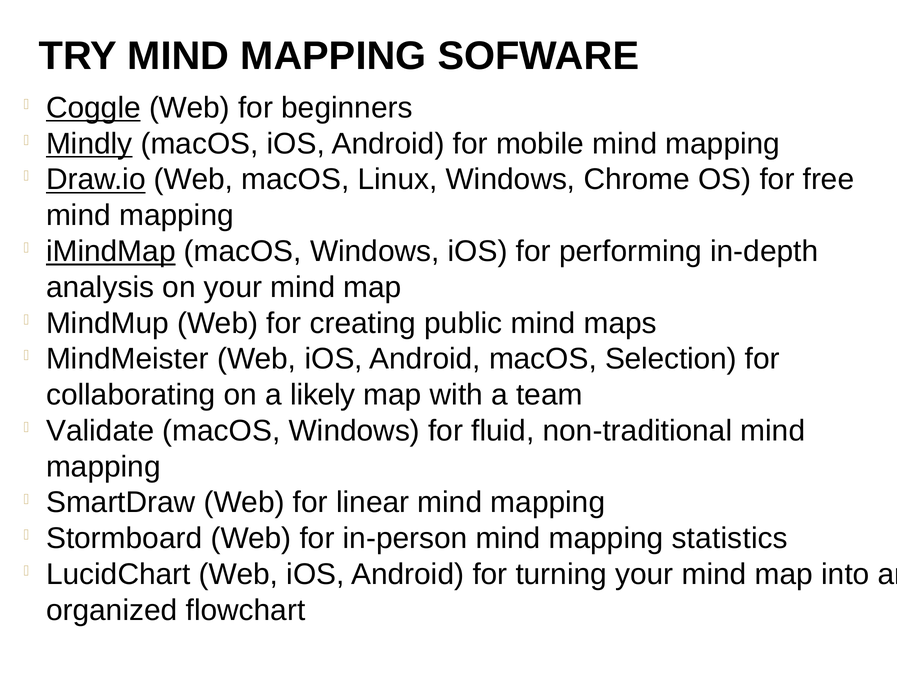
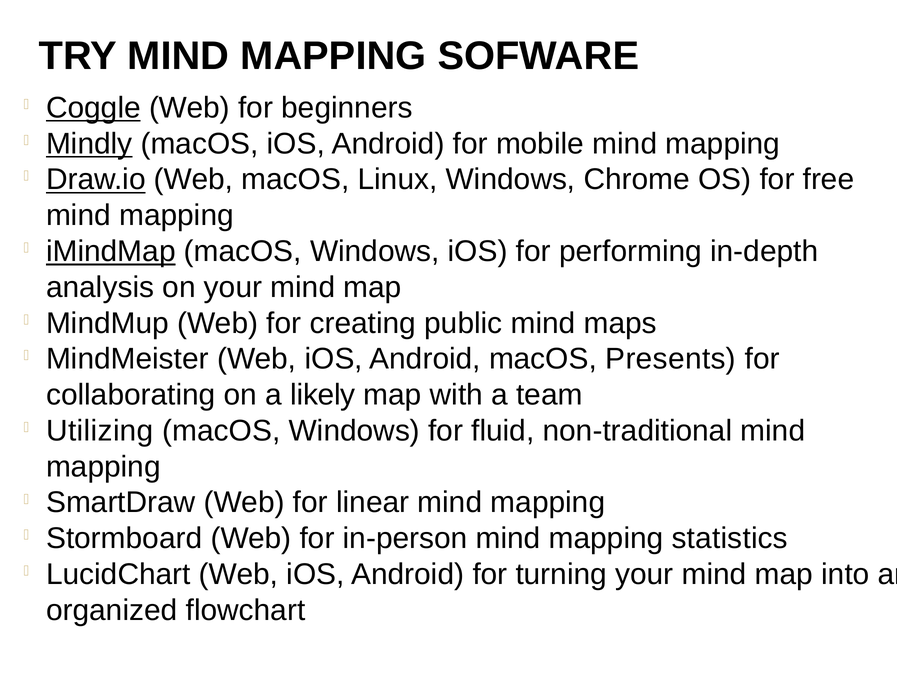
Selection: Selection -> Presents
Validate: Validate -> Utilizing
